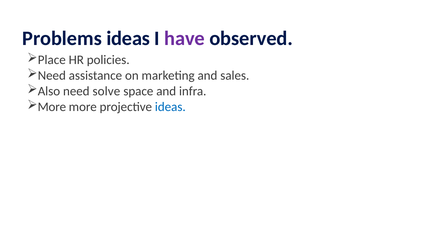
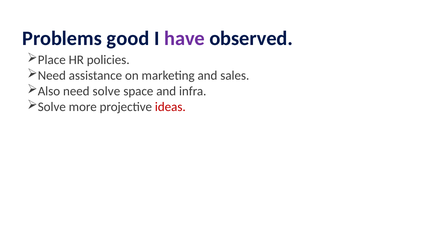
Problems ideas: ideas -> good
More at (52, 107): More -> Solve
ideas at (170, 107) colour: blue -> red
